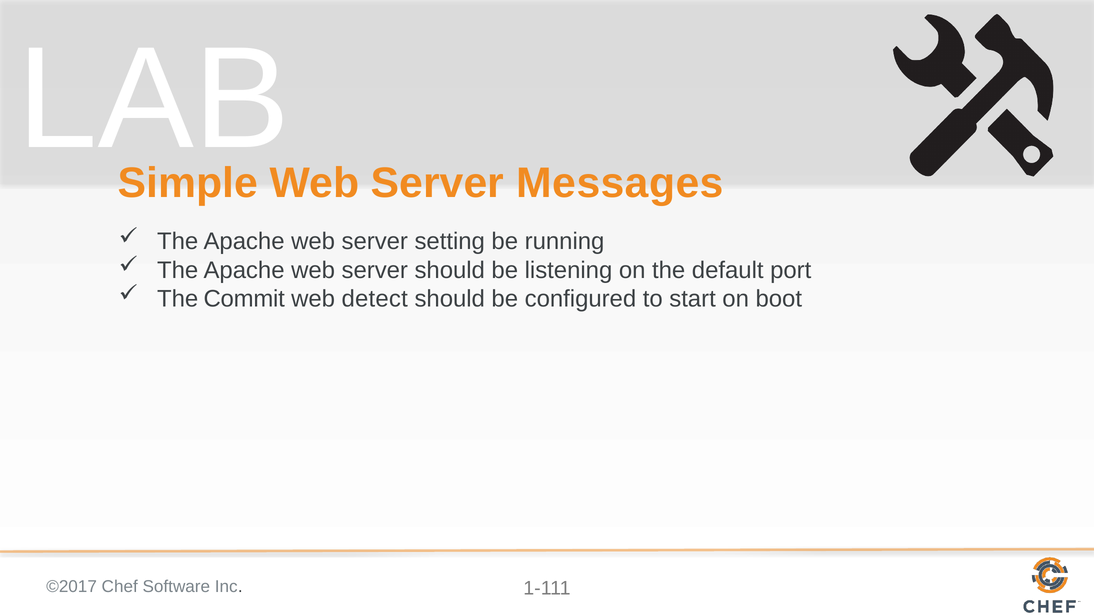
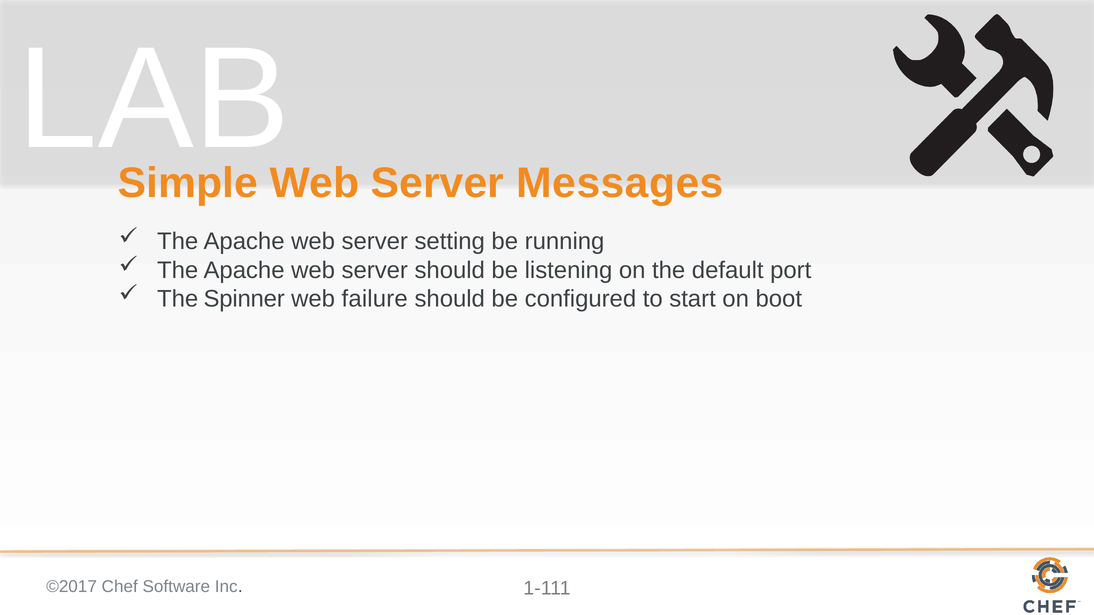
Commit: Commit -> Spinner
detect: detect -> failure
